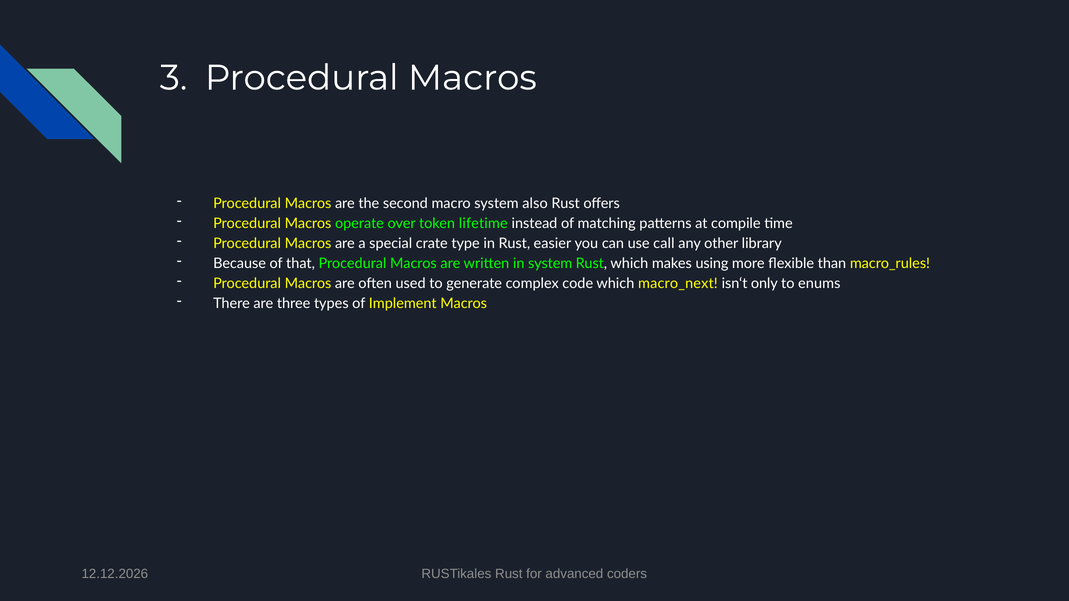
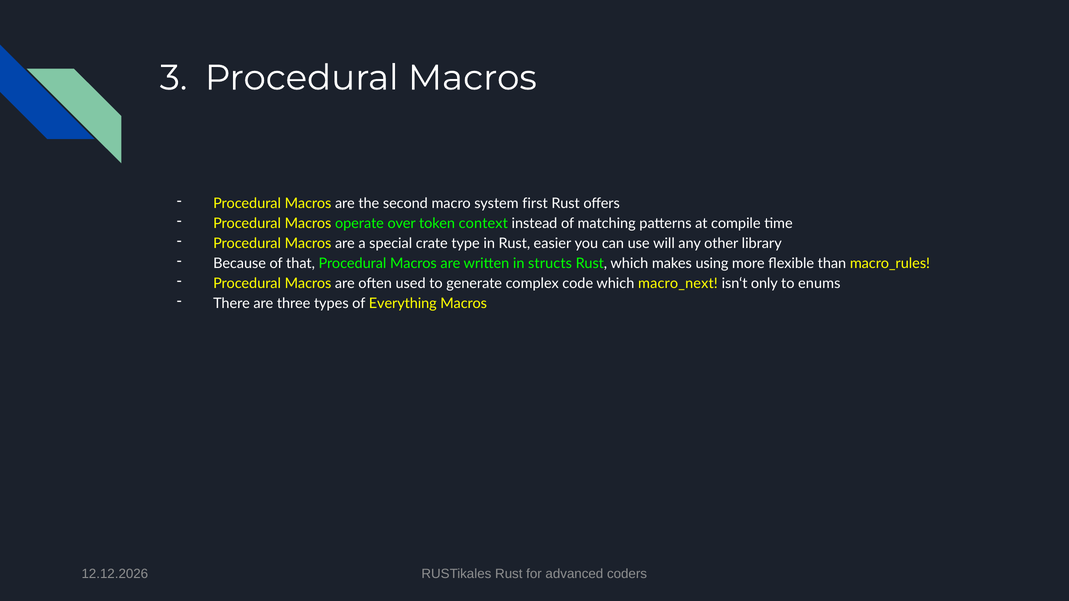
also: also -> first
lifetime: lifetime -> context
call: call -> will
in system: system -> structs
Implement: Implement -> Everything
